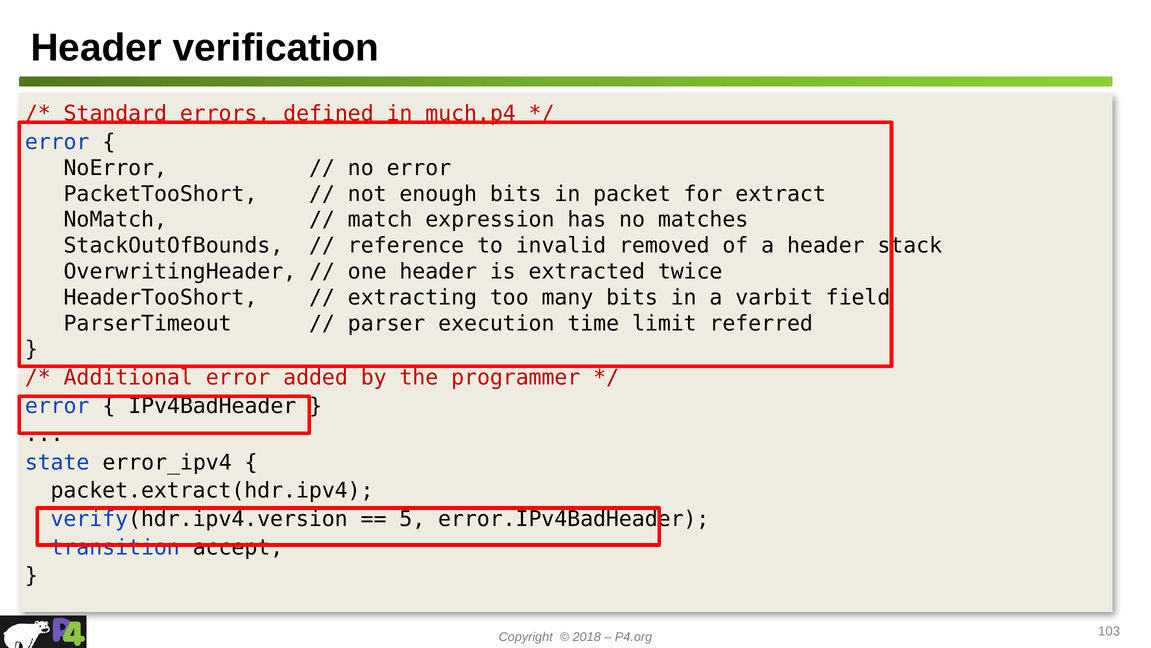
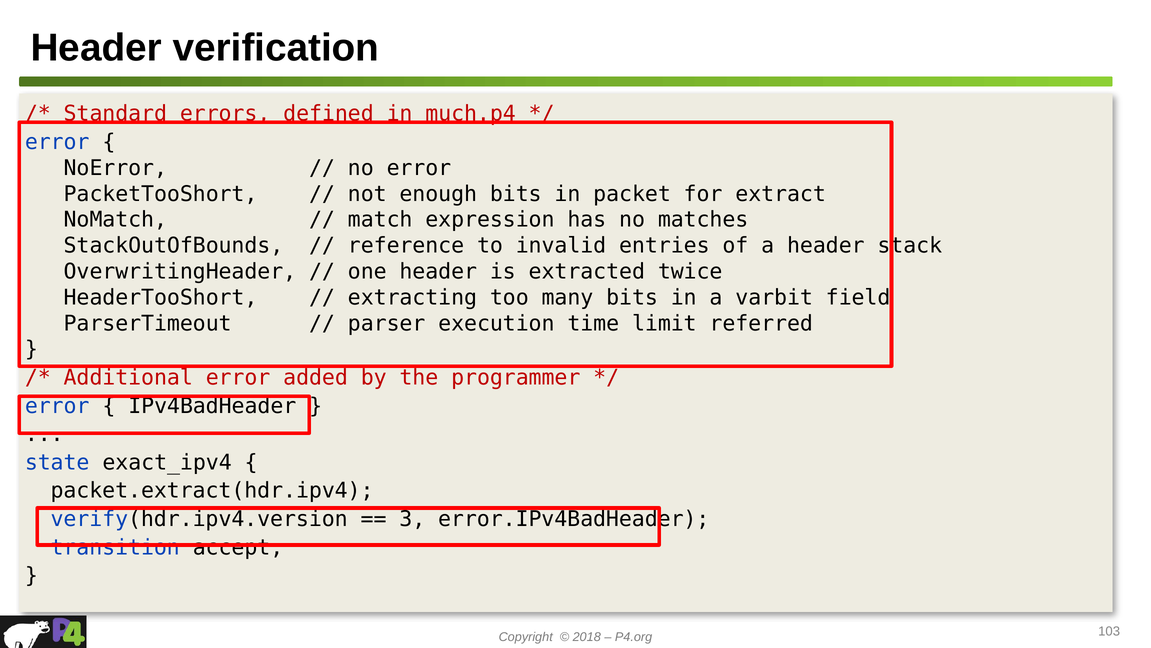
removed: removed -> entries
error_ipv4: error_ipv4 -> exact_ipv4
5: 5 -> 3
